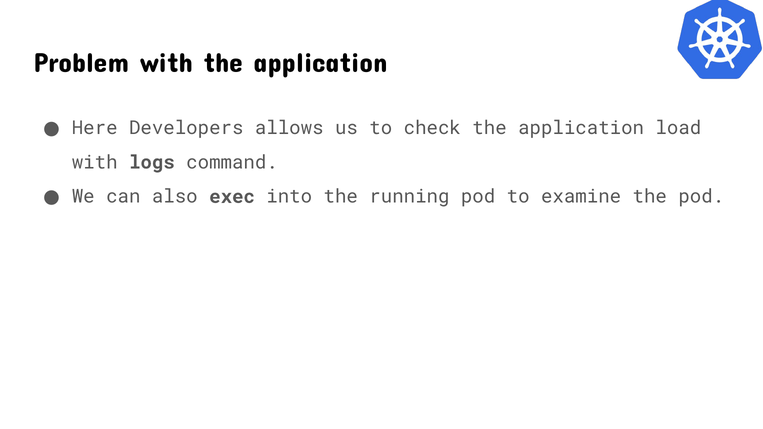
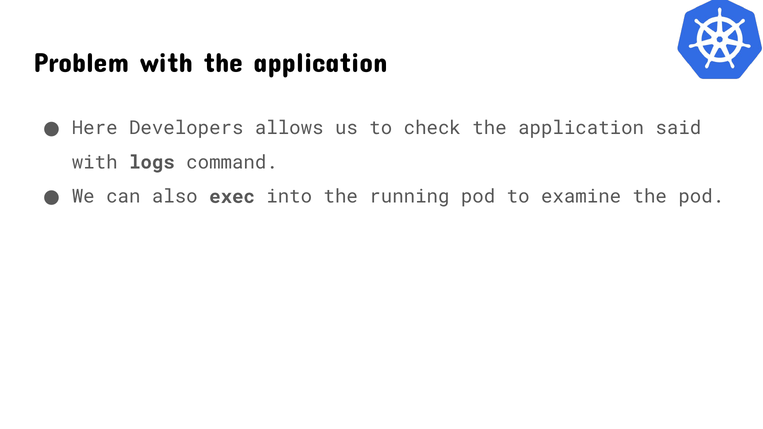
load: load -> said
